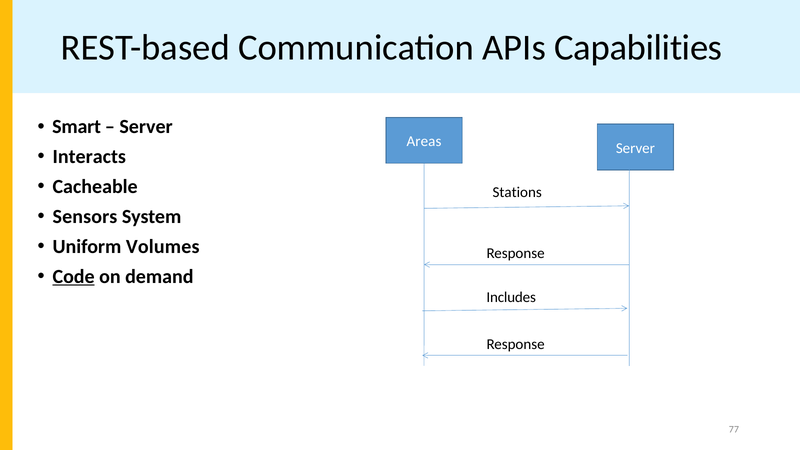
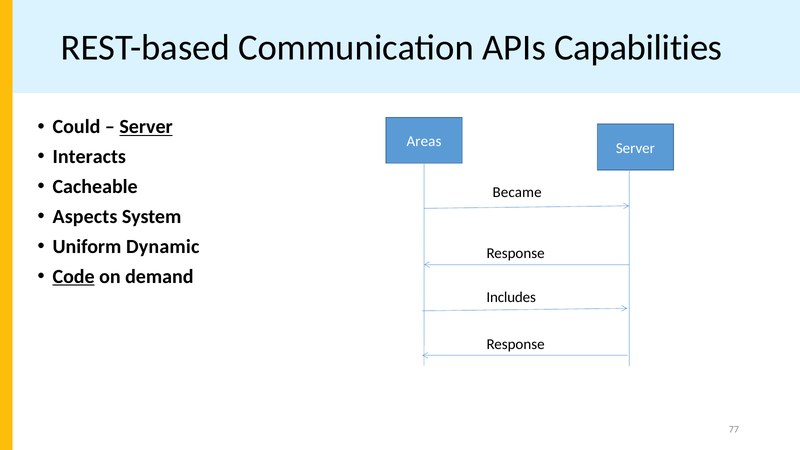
Smart: Smart -> Could
Server at (146, 127) underline: none -> present
Stations: Stations -> Became
Sensors: Sensors -> Aspects
Volumes: Volumes -> Dynamic
